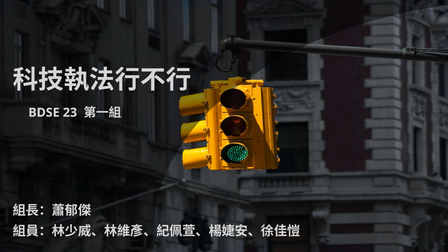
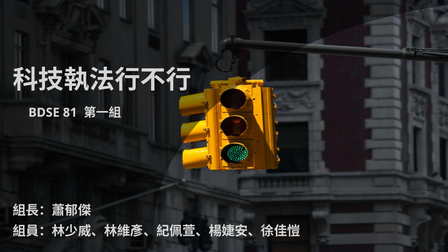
23: 23 -> 81
